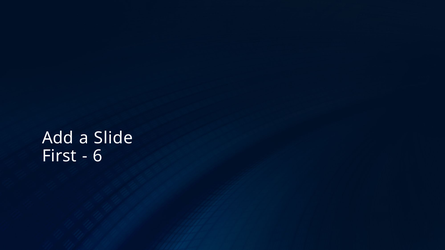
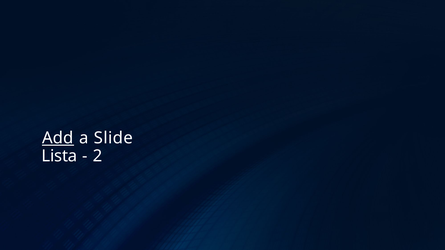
Add underline: none -> present
First: First -> Lista
6: 6 -> 2
